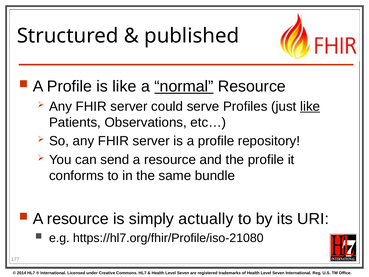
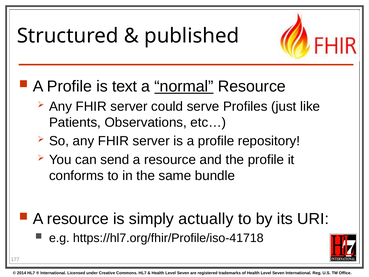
is like: like -> text
like at (310, 106) underline: present -> none
https://hl7.org/fhir/Profile/iso-21080: https://hl7.org/fhir/Profile/iso-21080 -> https://hl7.org/fhir/Profile/iso-41718
